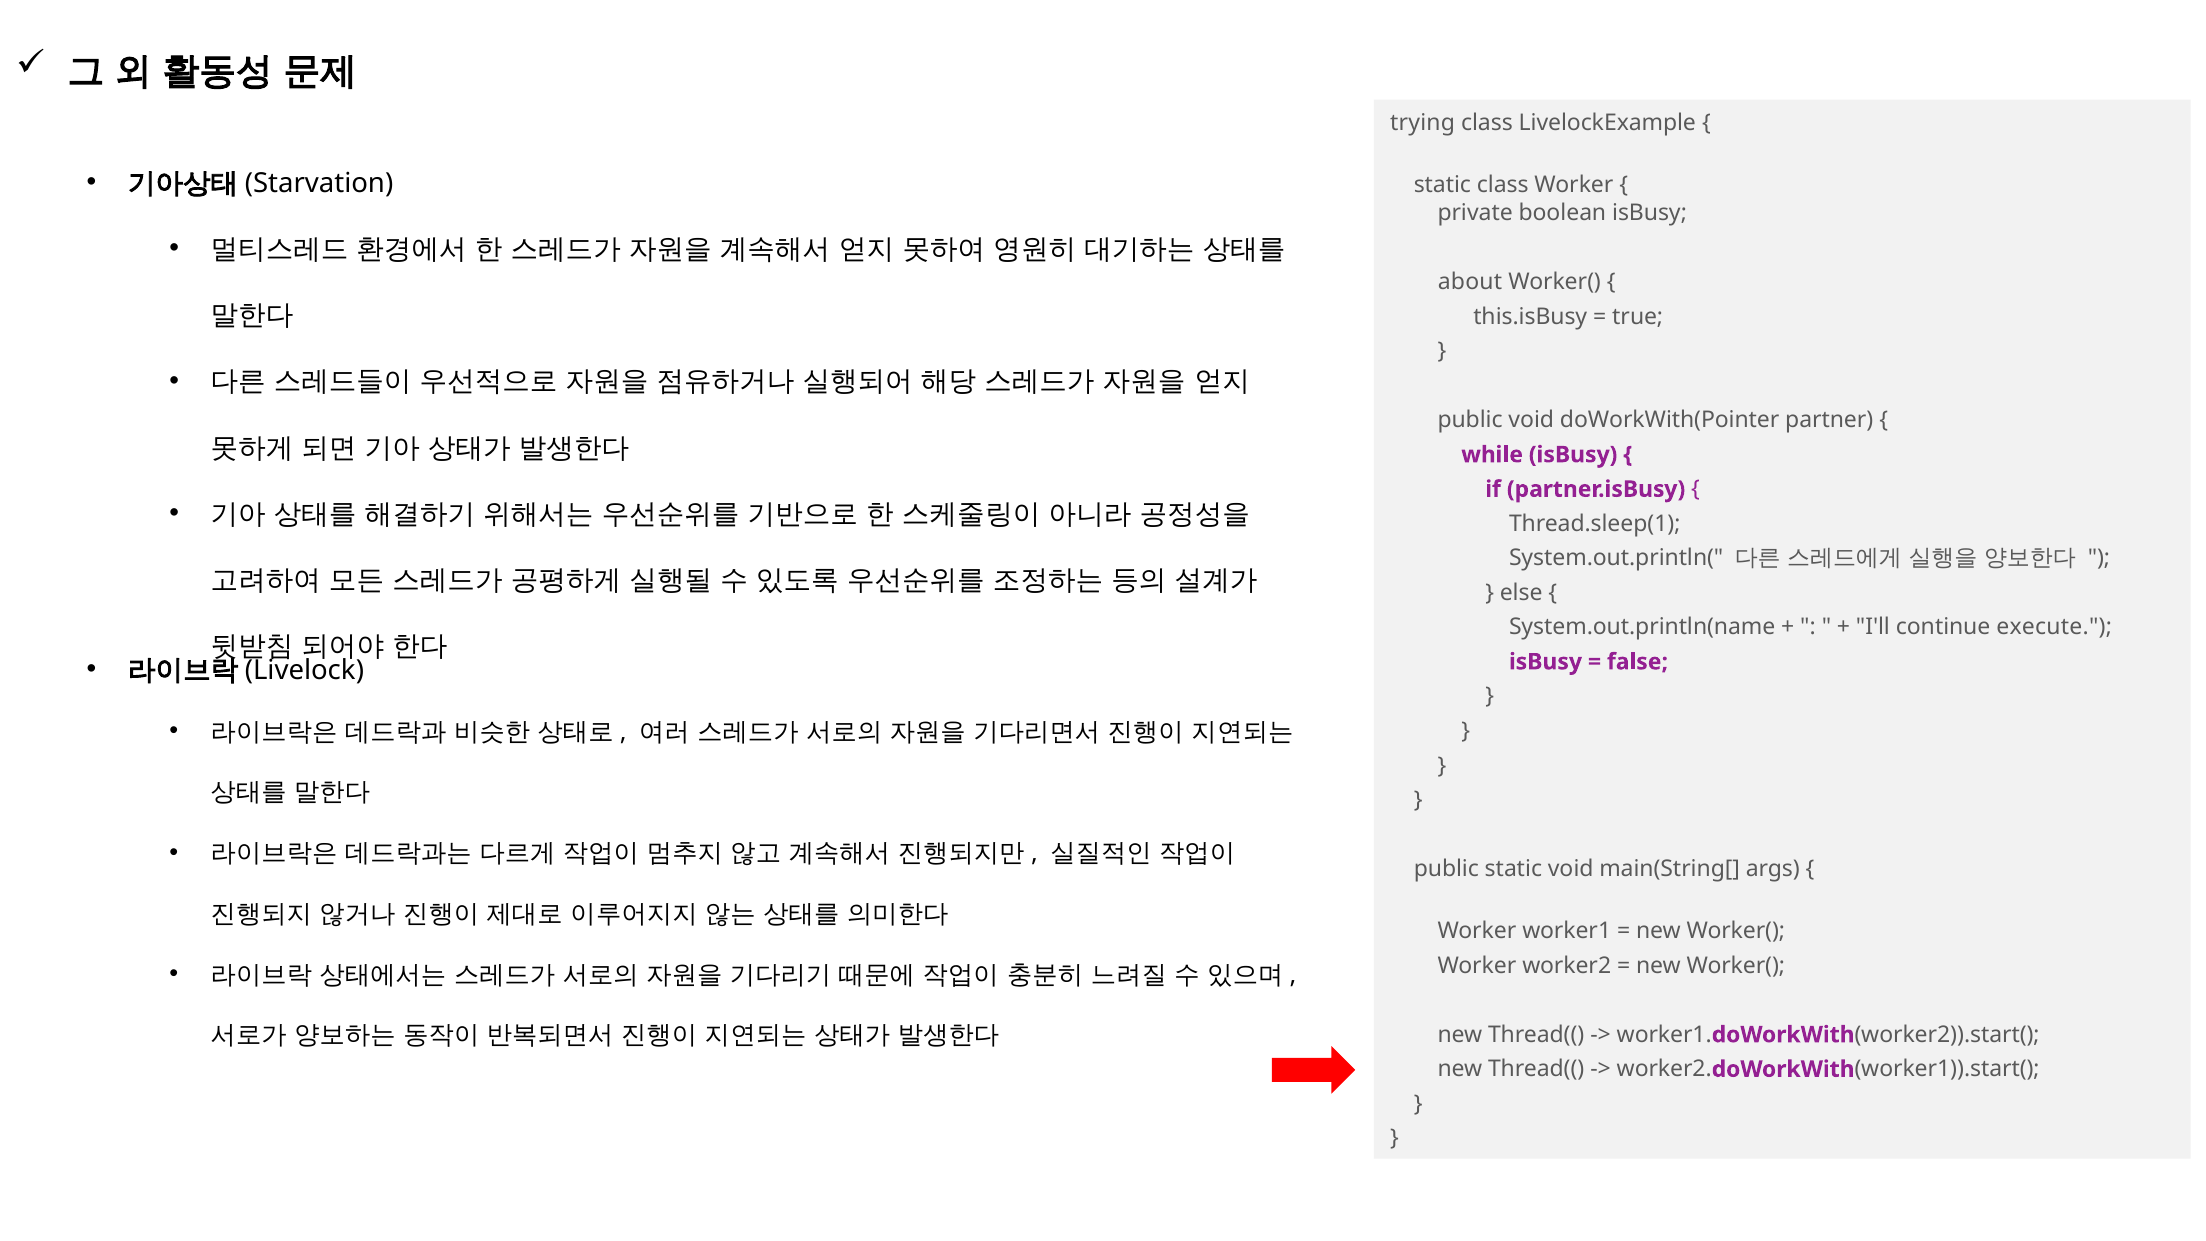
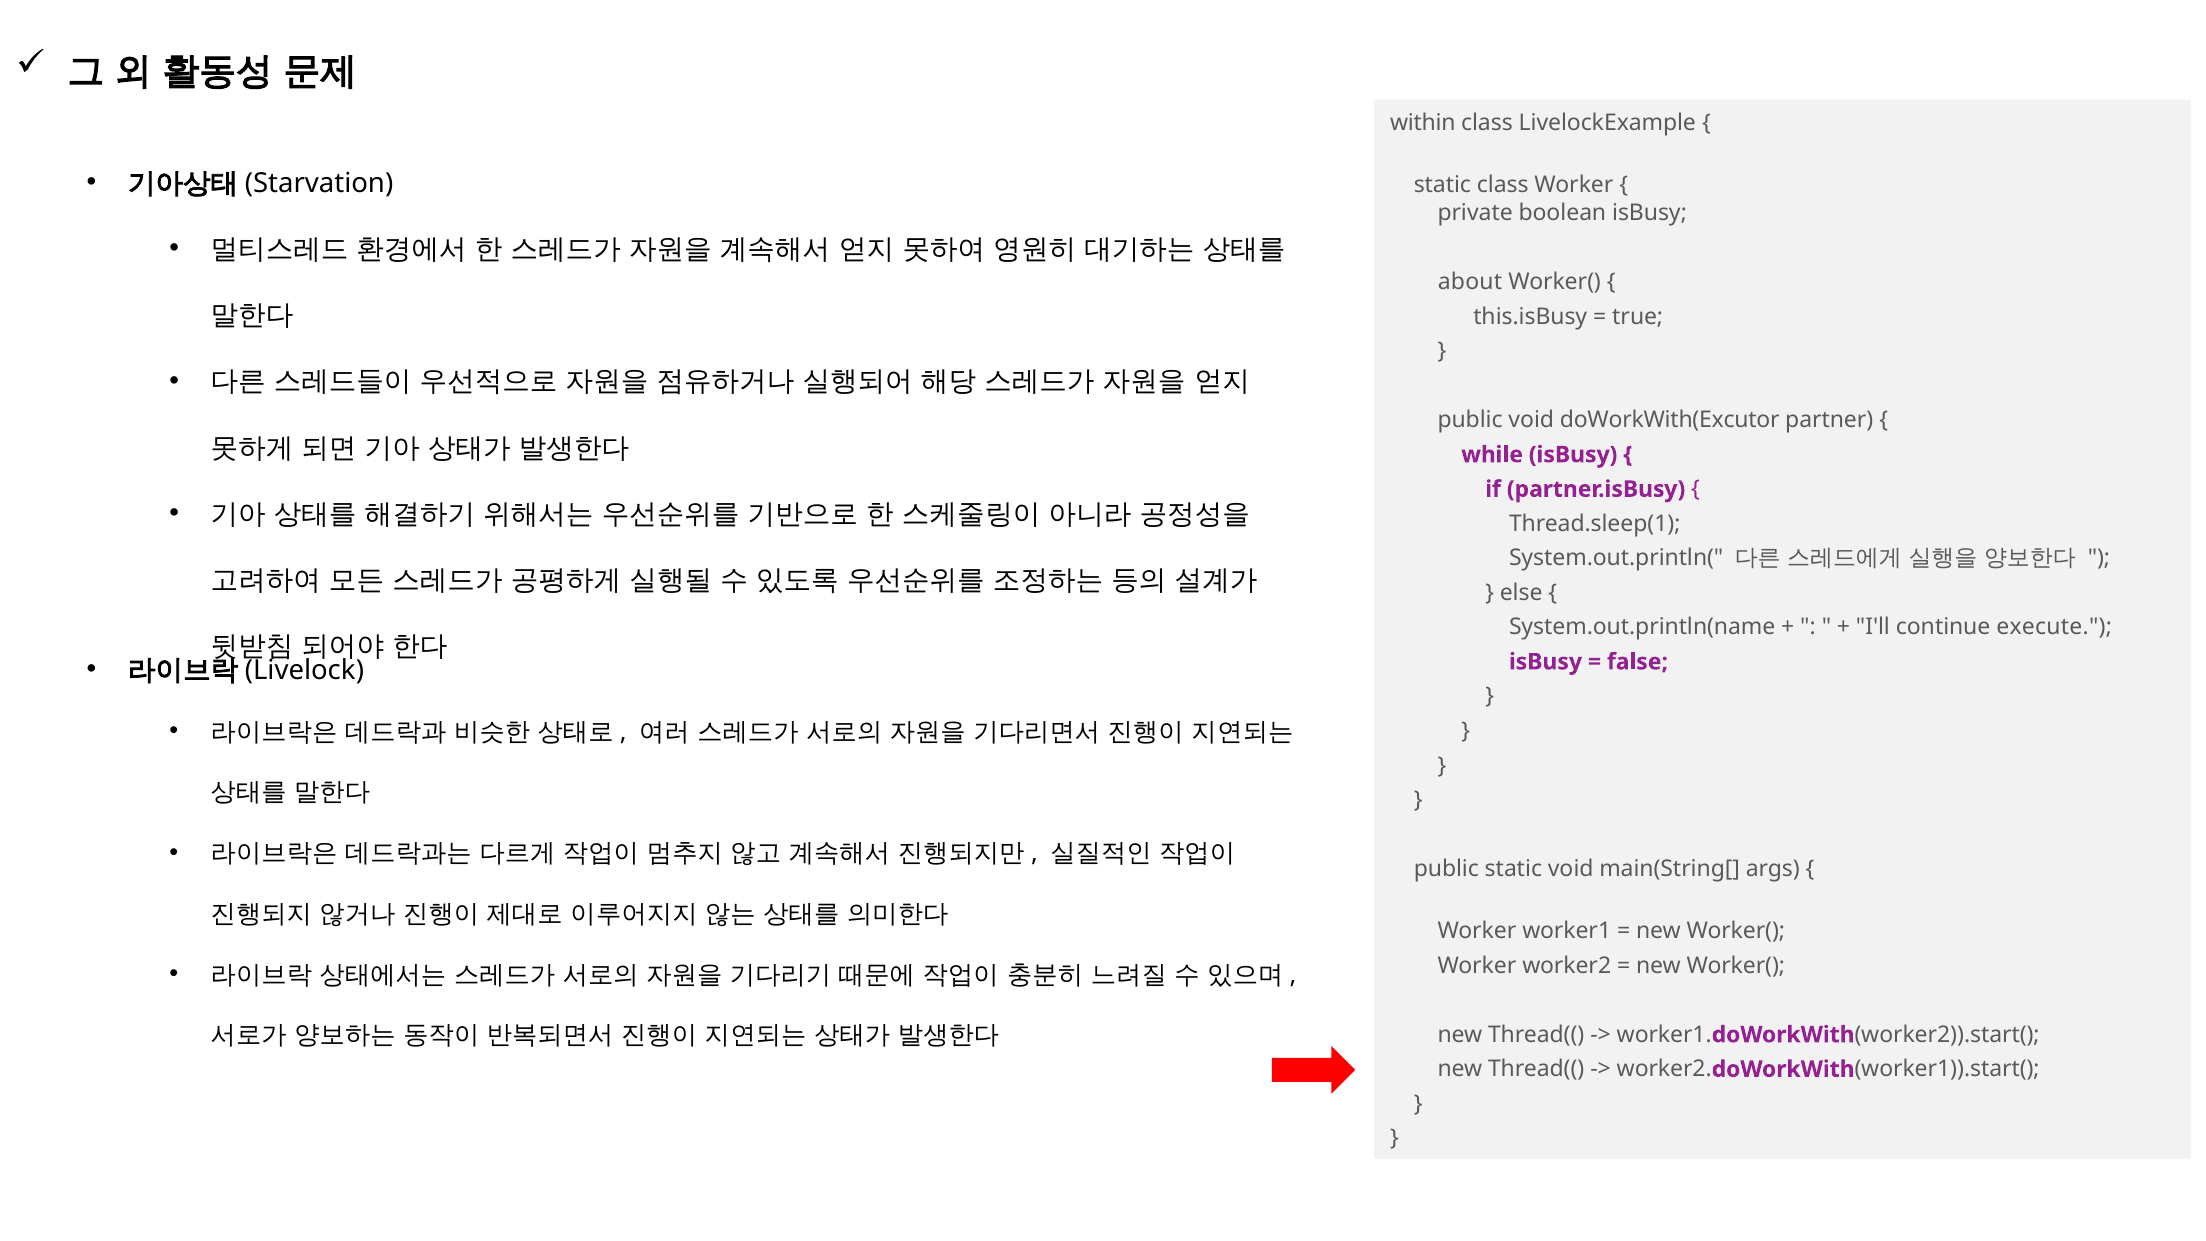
trying: trying -> within
doWorkWith(Pointer: doWorkWith(Pointer -> doWorkWith(Excutor
